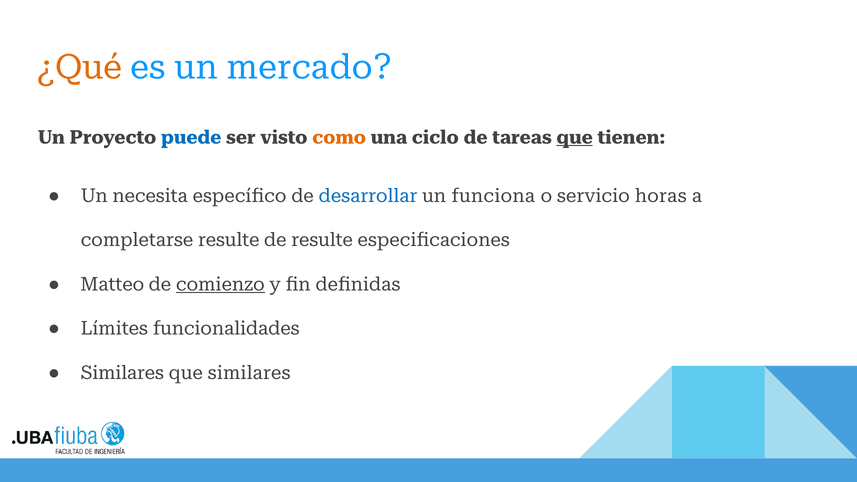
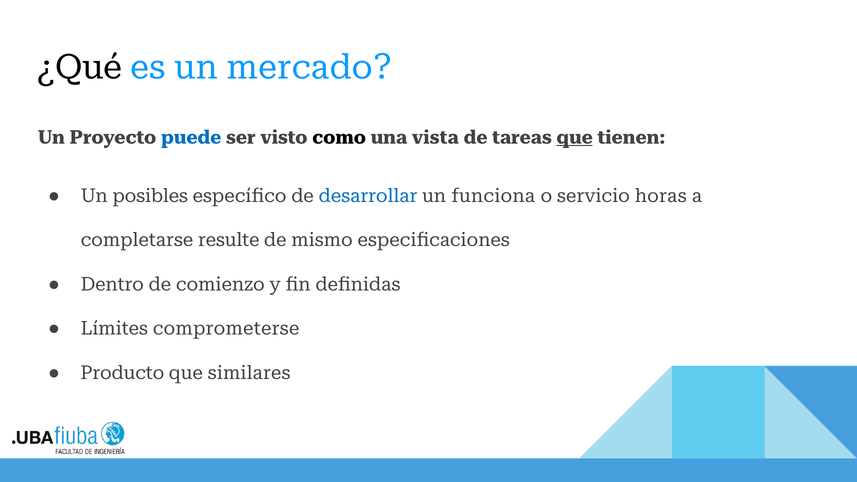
¿Qué colour: orange -> black
como colour: orange -> black
ciclo: ciclo -> vista
necesita: necesita -> posibles
de resulte: resulte -> mismo
Matteo: Matteo -> Dentro
comienzo underline: present -> none
funcionalidades: funcionalidades -> comprometerse
Similares at (122, 373): Similares -> Producto
